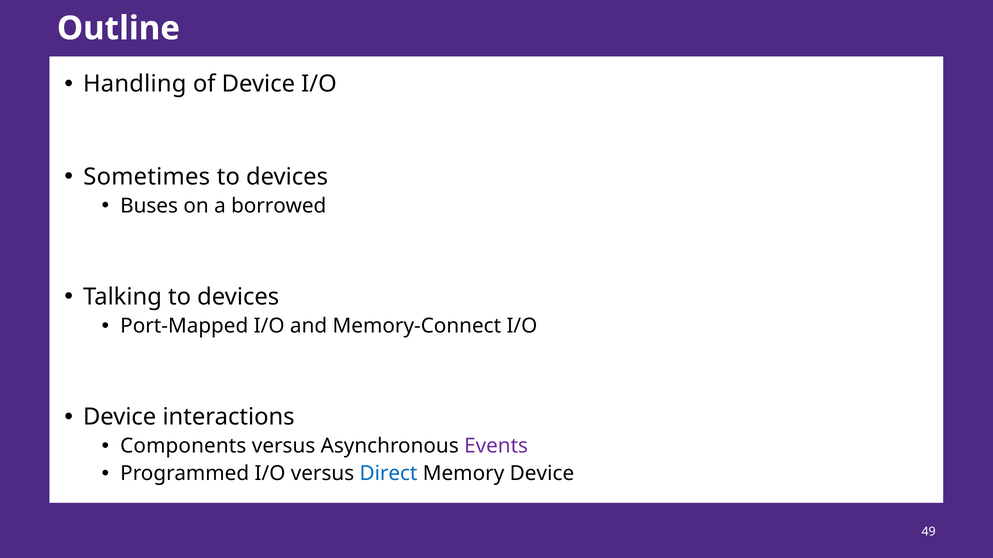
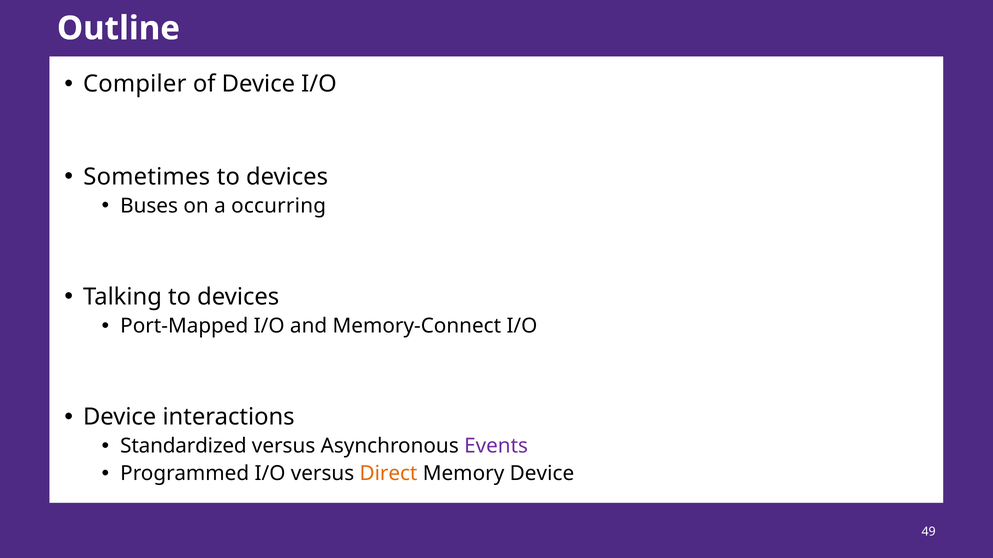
Handling: Handling -> Compiler
borrowed: borrowed -> occurring
Components: Components -> Standardized
Direct colour: blue -> orange
